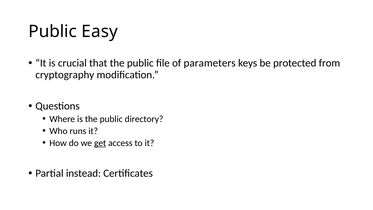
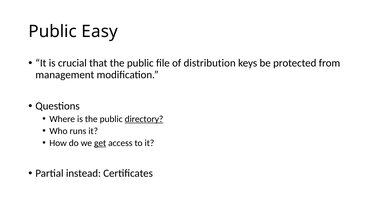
parameters: parameters -> distribution
cryptography: cryptography -> management
directory underline: none -> present
